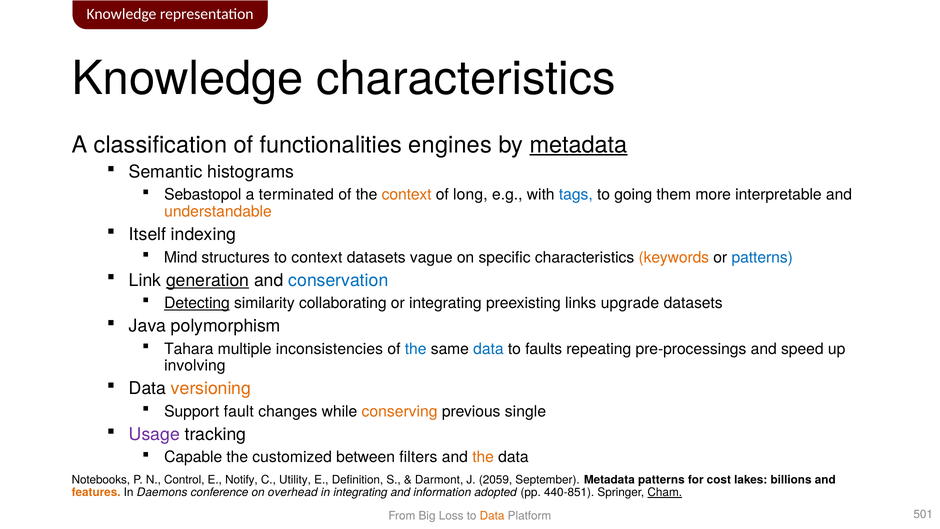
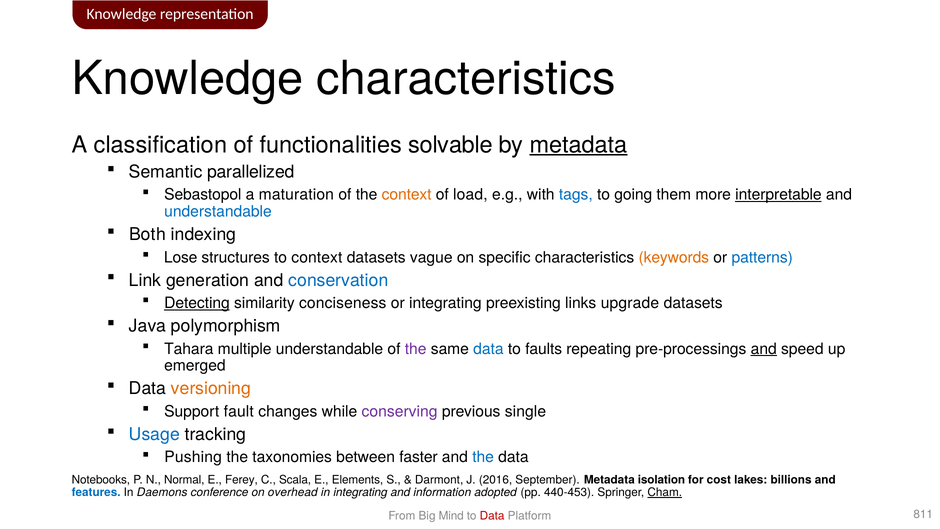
engines: engines -> solvable
histograms: histograms -> parallelized
terminated: terminated -> maturation
long: long -> load
interpretable underline: none -> present
understandable at (218, 212) colour: orange -> blue
Itself: Itself -> Both
Mind: Mind -> Lose
generation underline: present -> none
collaborating: collaborating -> conciseness
multiple inconsistencies: inconsistencies -> understandable
the at (416, 349) colour: blue -> purple
and at (764, 349) underline: none -> present
involving: involving -> emerged
conserving colour: orange -> purple
Usage colour: purple -> blue
Capable: Capable -> Pushing
customized: customized -> taxonomies
filters: filters -> faster
the at (483, 457) colour: orange -> blue
Control: Control -> Normal
Notify: Notify -> Ferey
Utility: Utility -> Scala
Definition: Definition -> Elements
2059: 2059 -> 2016
Metadata patterns: patterns -> isolation
features colour: orange -> blue
440-851: 440-851 -> 440-453
Loss: Loss -> Mind
Data at (492, 515) colour: orange -> red
501: 501 -> 811
